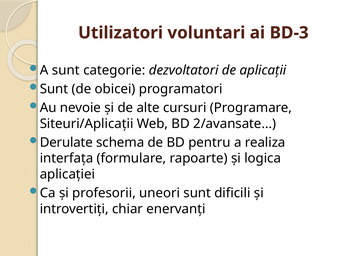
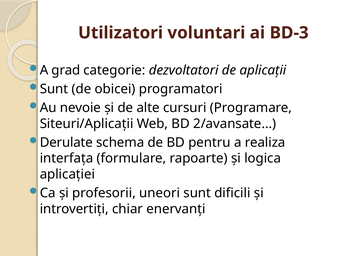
A sunt: sunt -> grad
